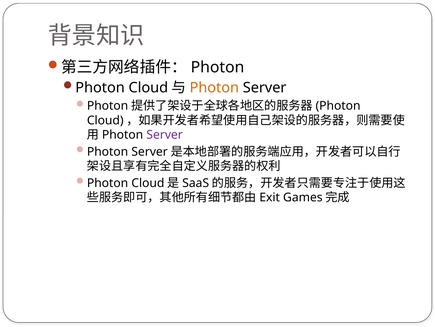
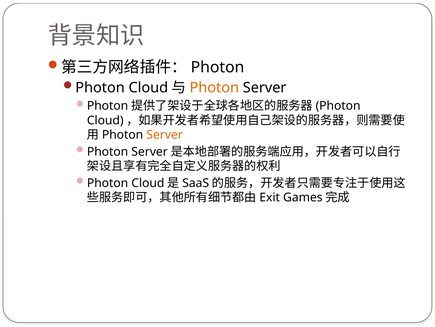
Server at (165, 135) colour: purple -> orange
